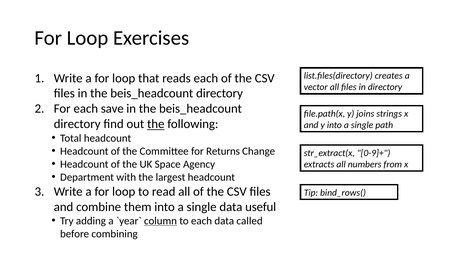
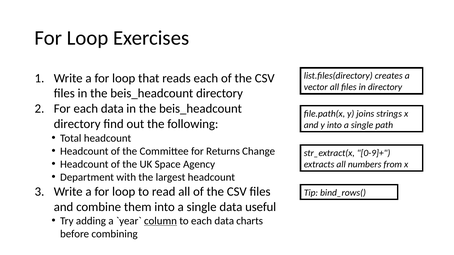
For each save: save -> data
the at (156, 124) underline: present -> none
called: called -> charts
